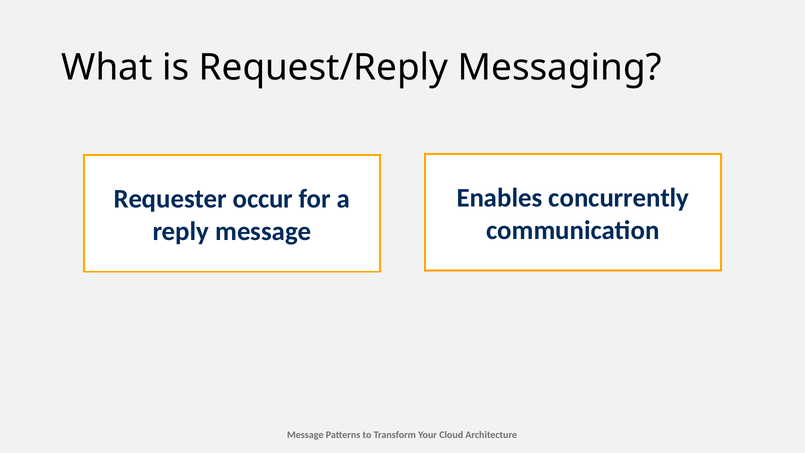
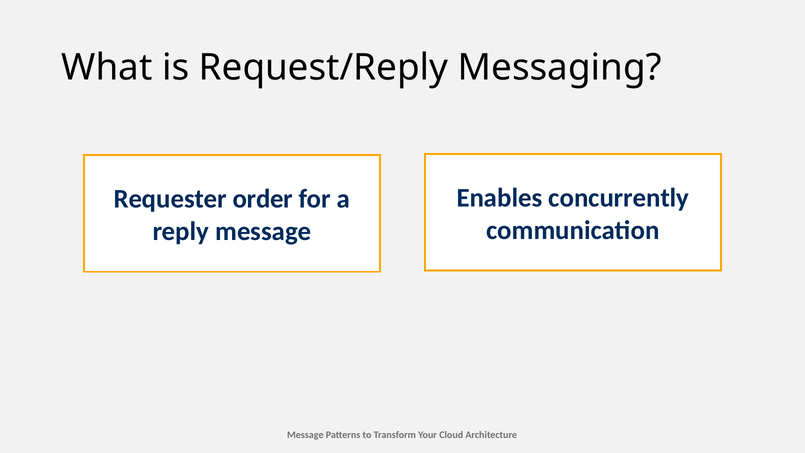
occur: occur -> order
